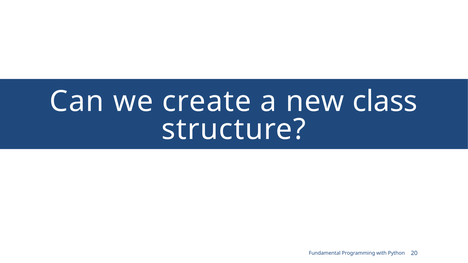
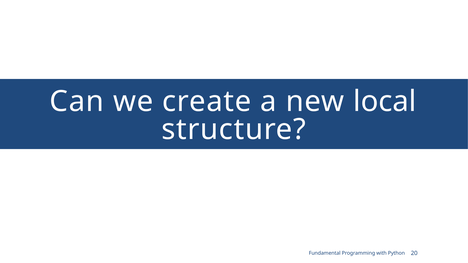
class: class -> local
